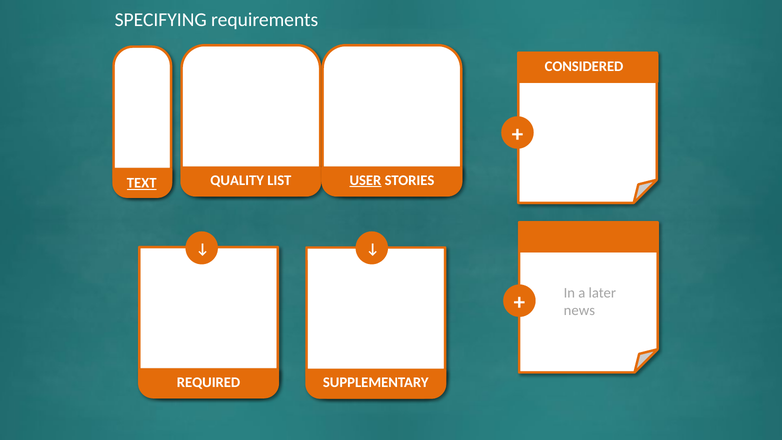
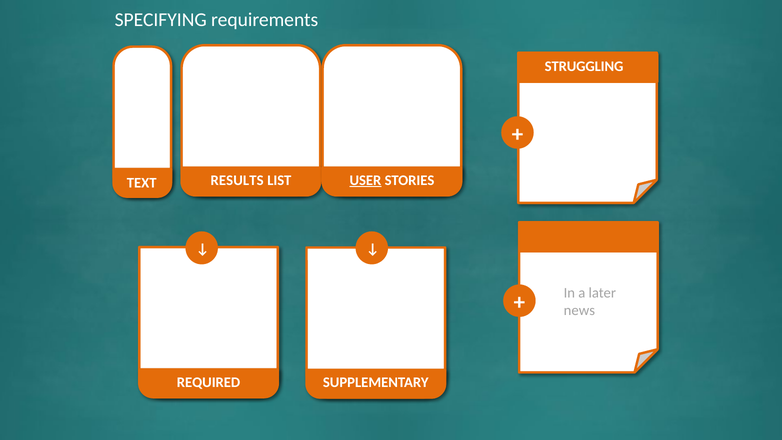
CONSIDERED: CONSIDERED -> STRUGGLING
QUALITY: QUALITY -> RESULTS
TEXT underline: present -> none
